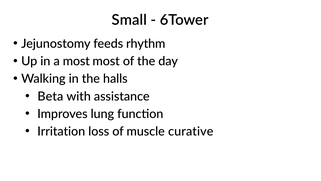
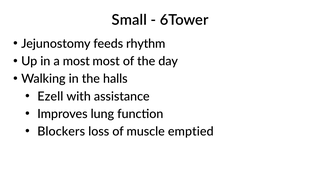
Beta: Beta -> Ezell
Irritation: Irritation -> Blockers
curative: curative -> emptied
